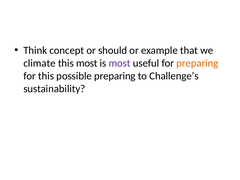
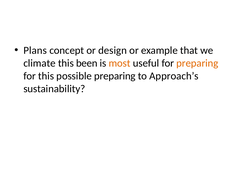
Think: Think -> Plans
should: should -> design
this most: most -> been
most at (120, 63) colour: purple -> orange
Challenge’s: Challenge’s -> Approach’s
